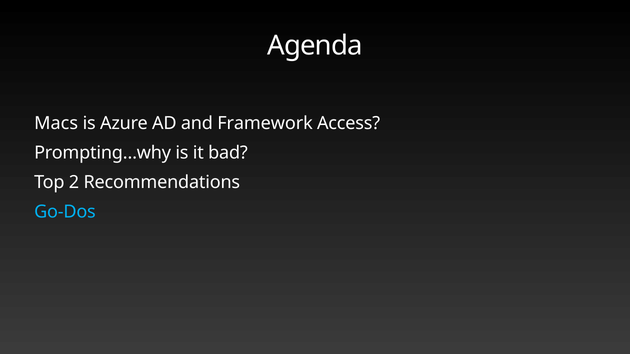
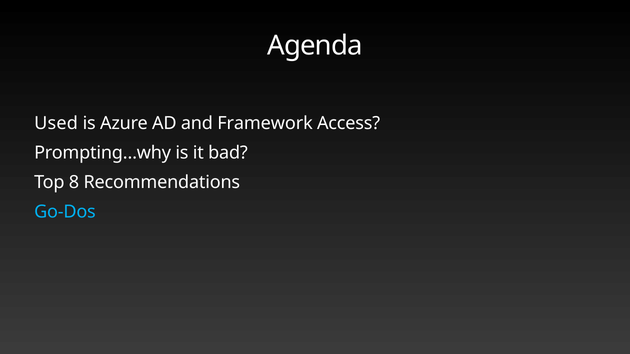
Macs: Macs -> Used
2: 2 -> 8
